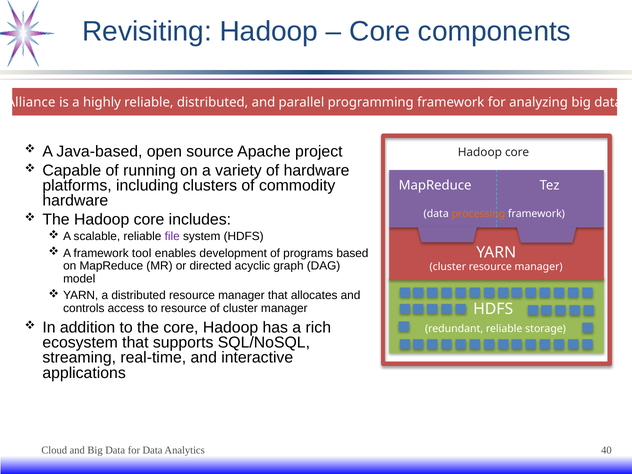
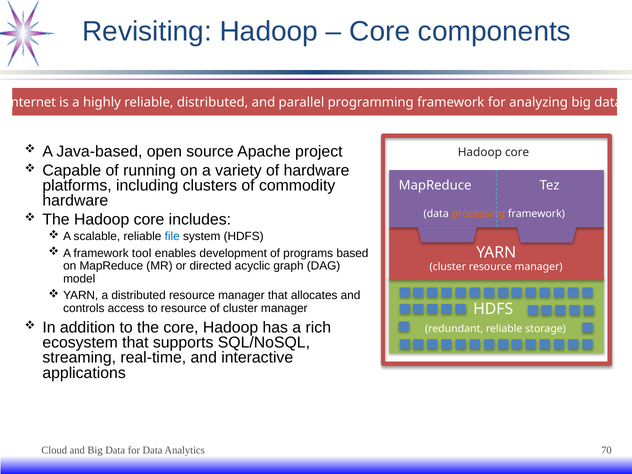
Alliance: Alliance -> Internet
file colour: purple -> blue
40: 40 -> 70
